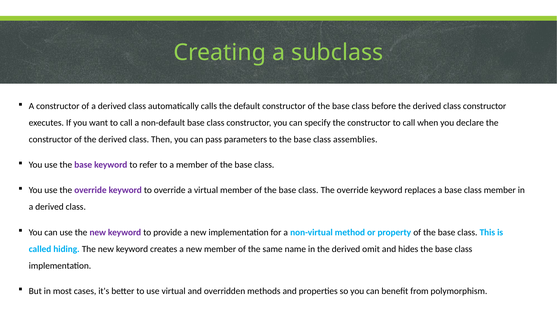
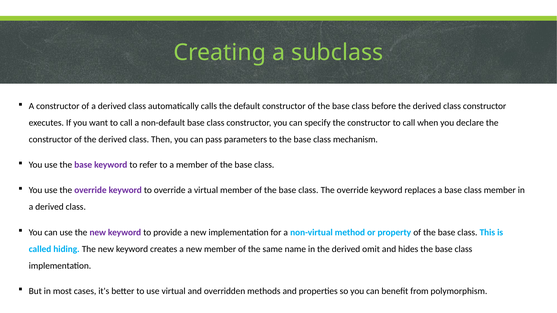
assemblies: assemblies -> mechanism
